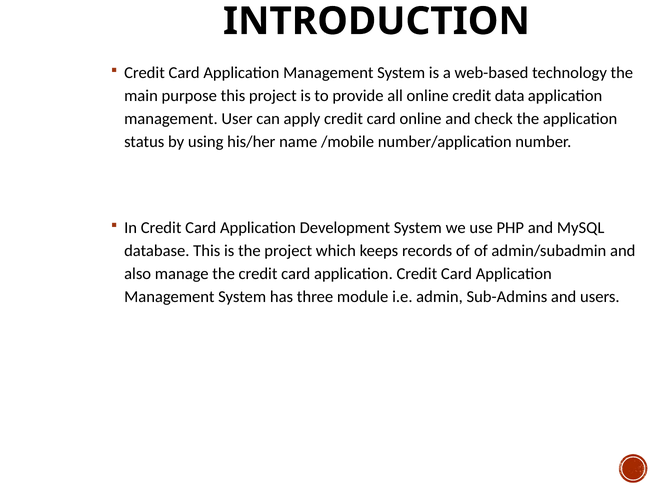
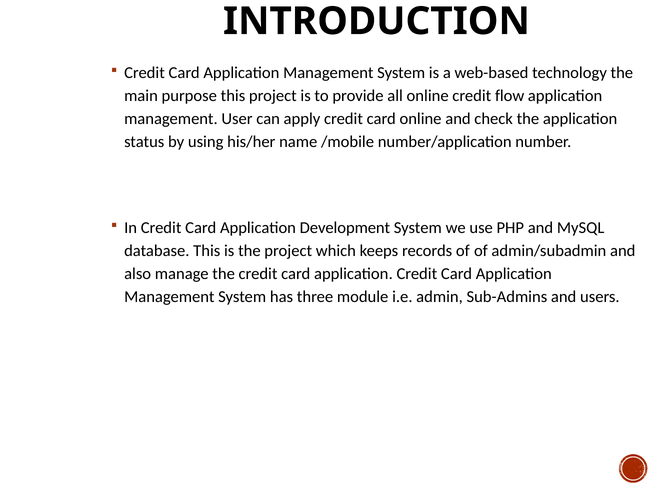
data: data -> flow
